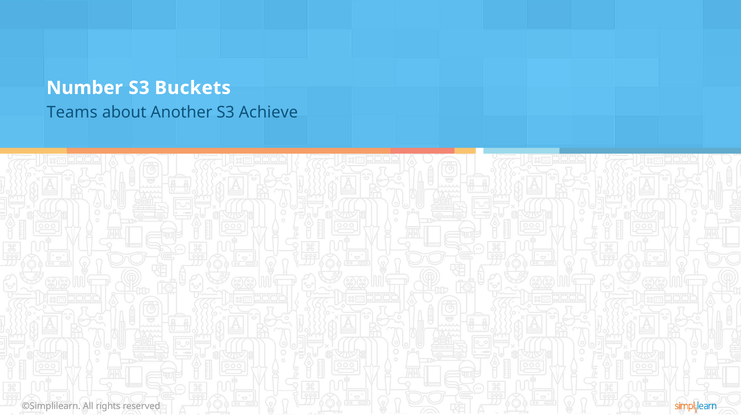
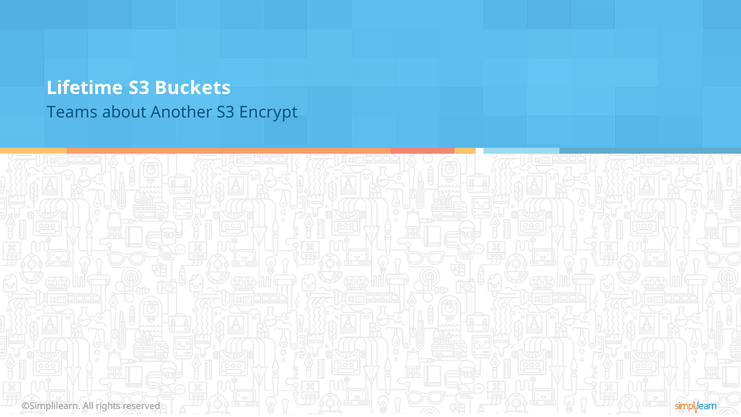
Number: Number -> Lifetime
Achieve: Achieve -> Encrypt
